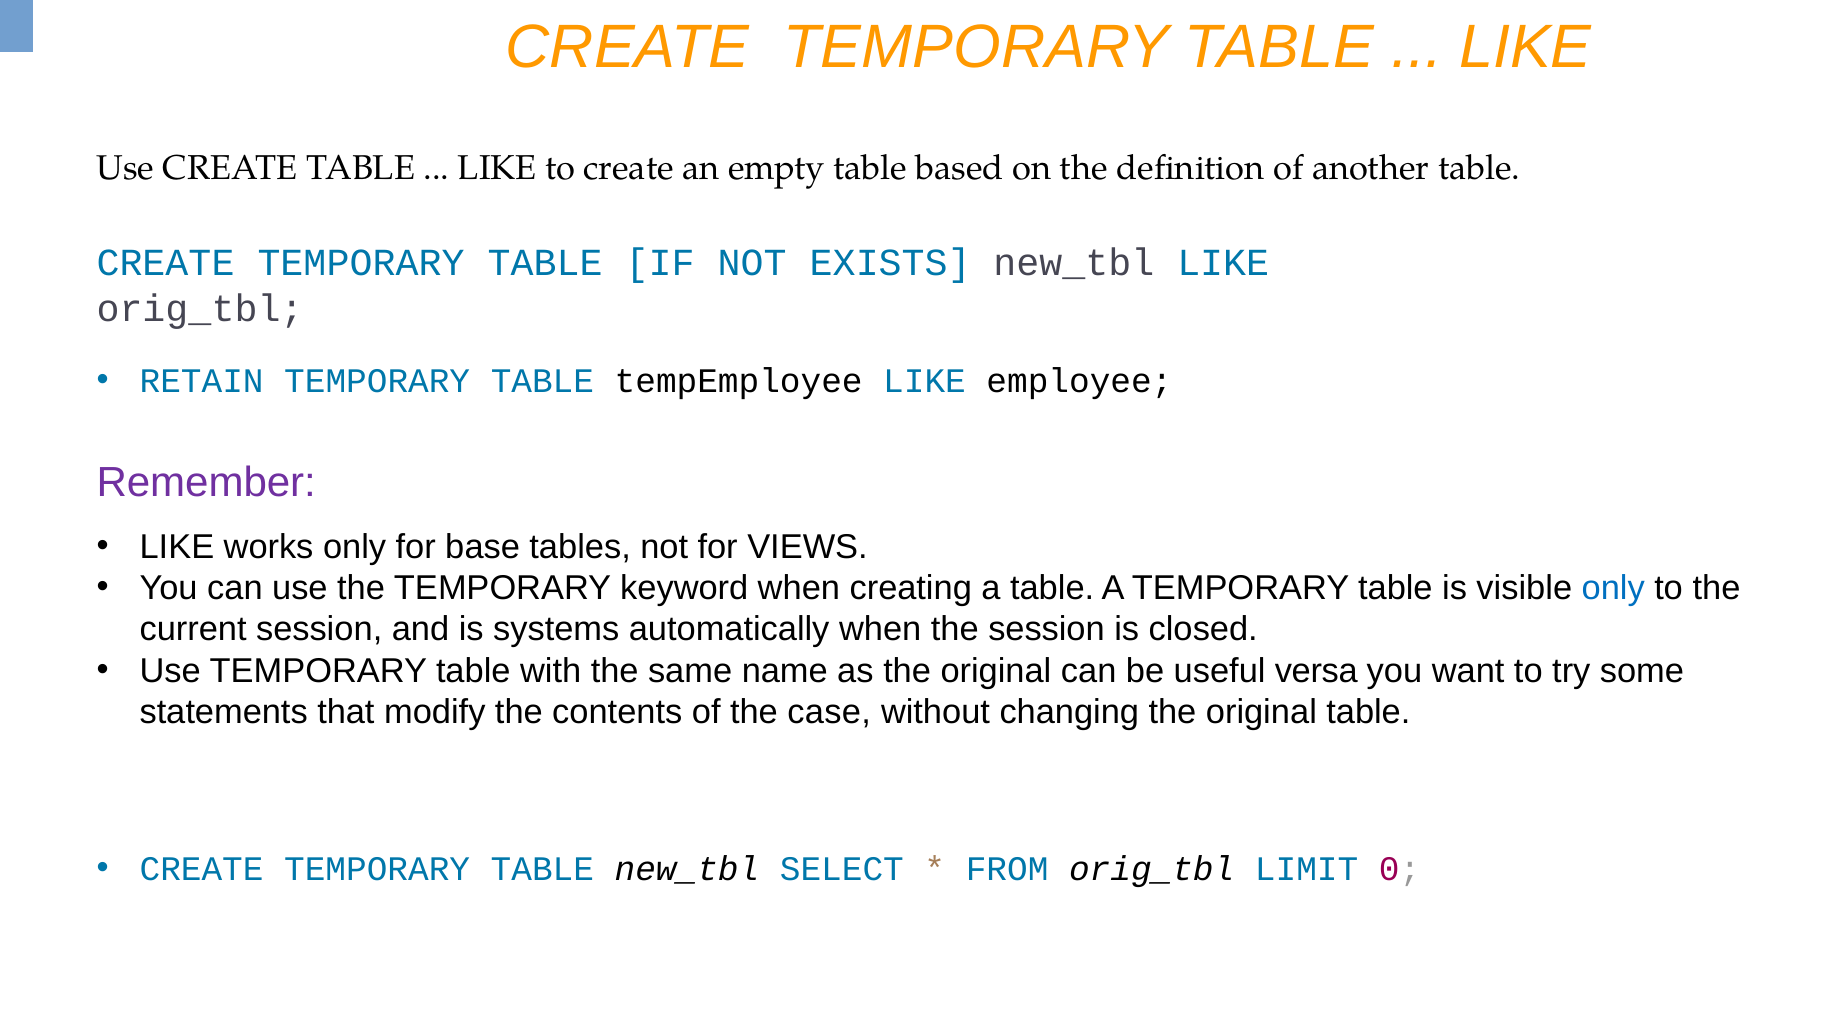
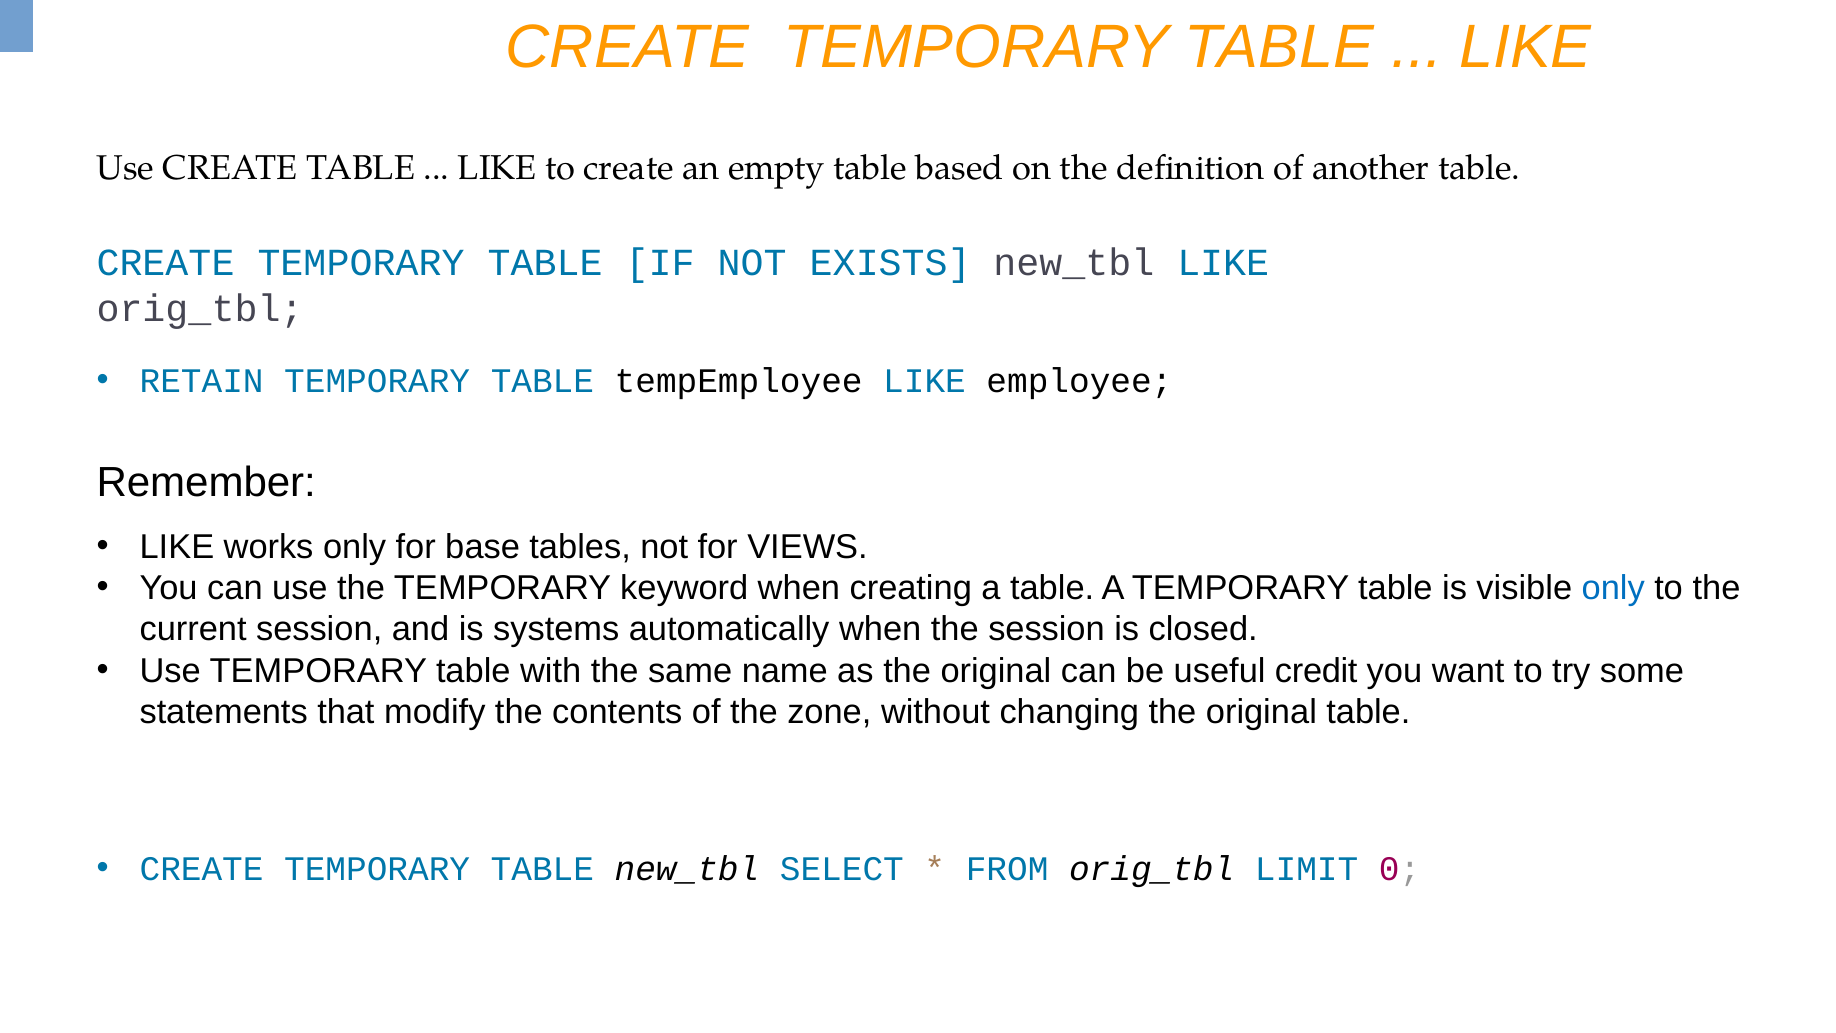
Remember colour: purple -> black
versa: versa -> credit
case: case -> zone
